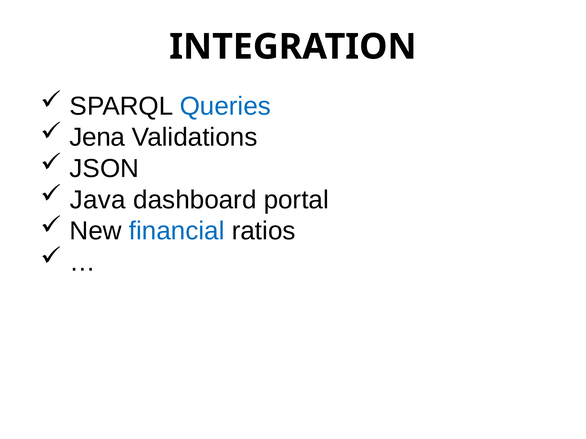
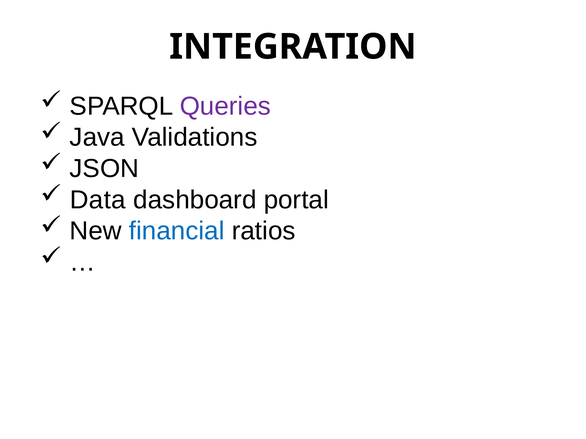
Queries colour: blue -> purple
Jena: Jena -> Java
Java: Java -> Data
